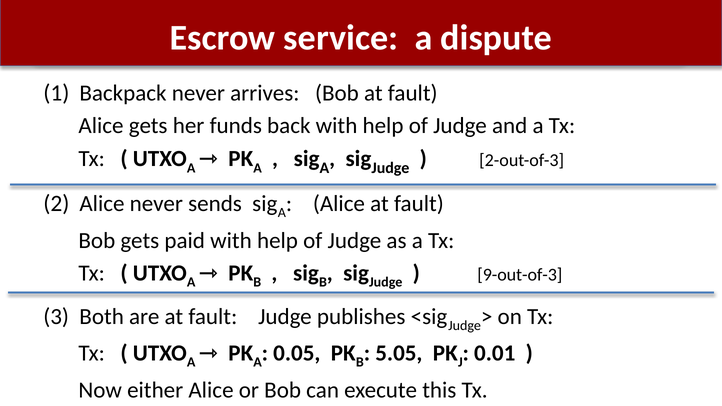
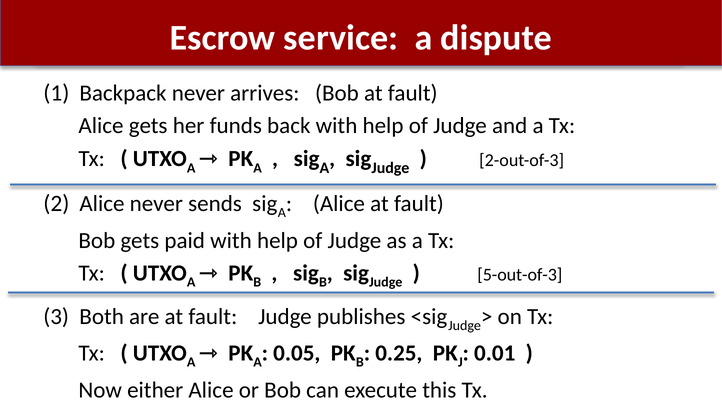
9-out-of-3: 9-out-of-3 -> 5-out-of-3
5.05: 5.05 -> 0.25
